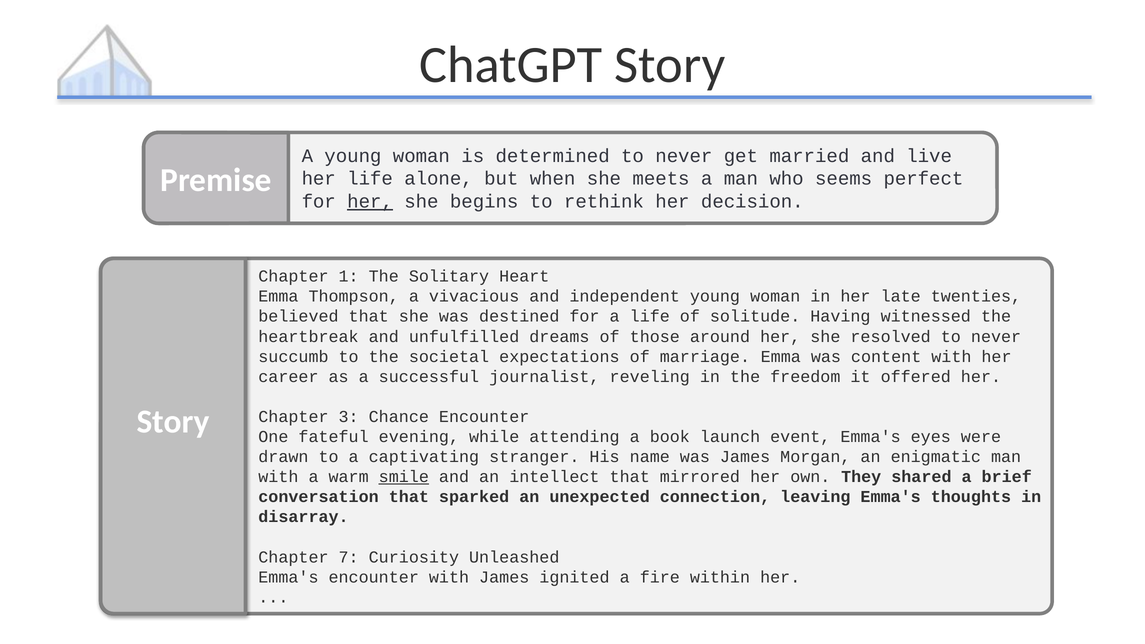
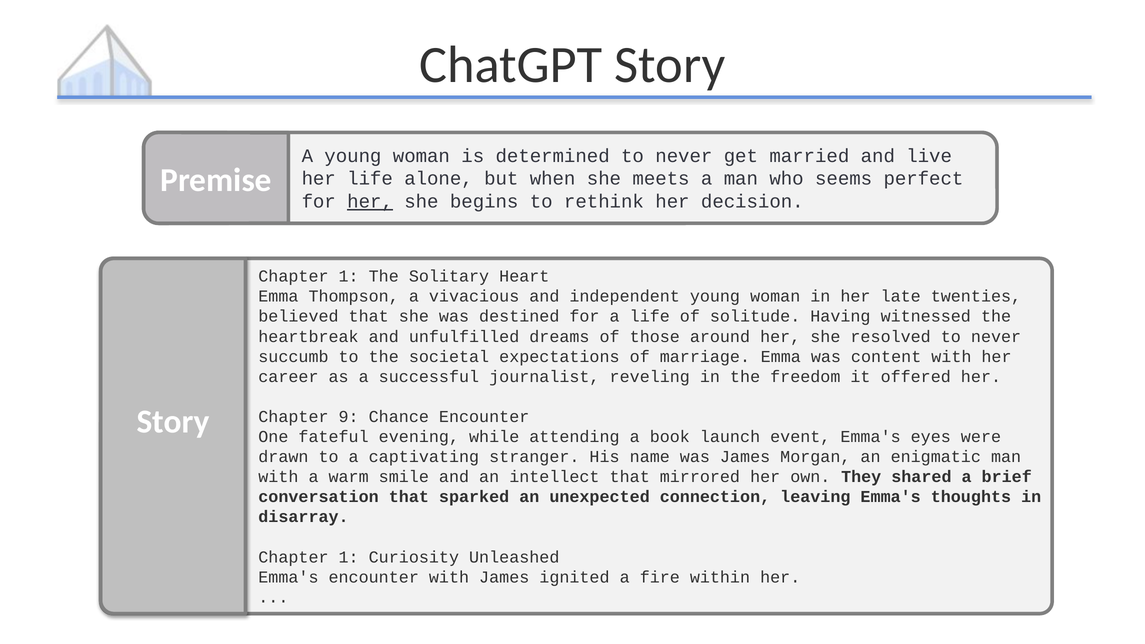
3: 3 -> 9
smile underline: present -> none
7 at (349, 557): 7 -> 1
